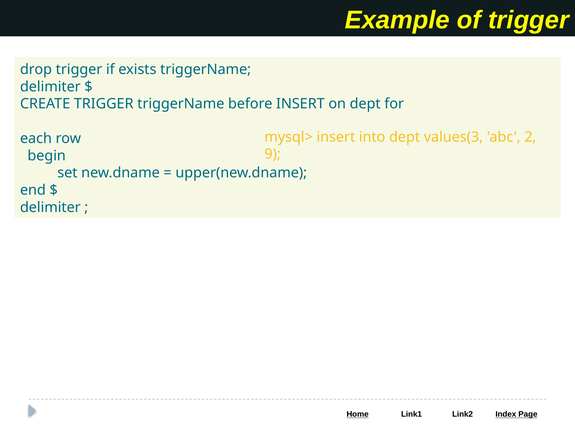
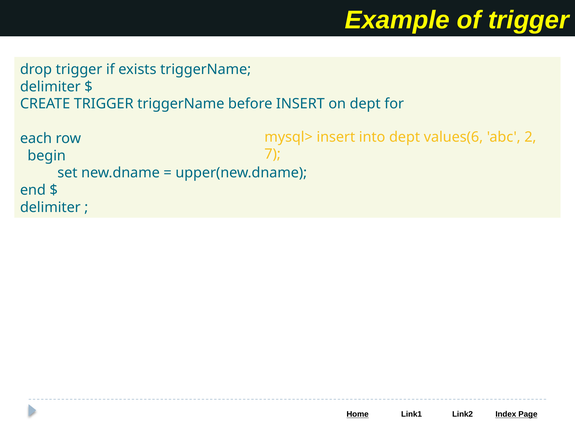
values(3: values(3 -> values(6
9: 9 -> 7
